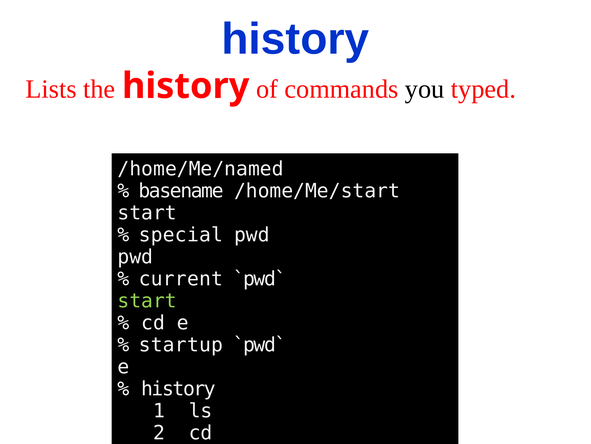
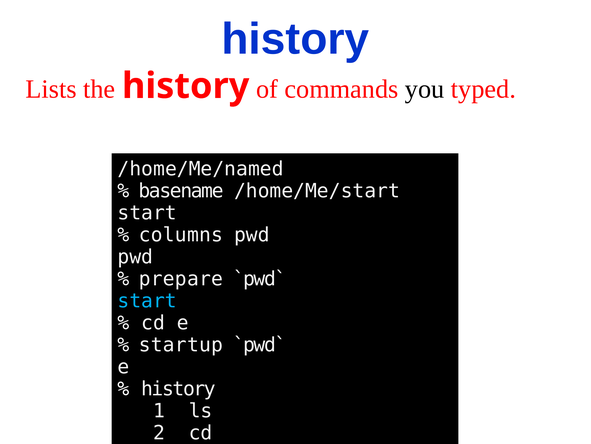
special: special -> columns
current: current -> prepare
start at (147, 300) colour: light green -> light blue
